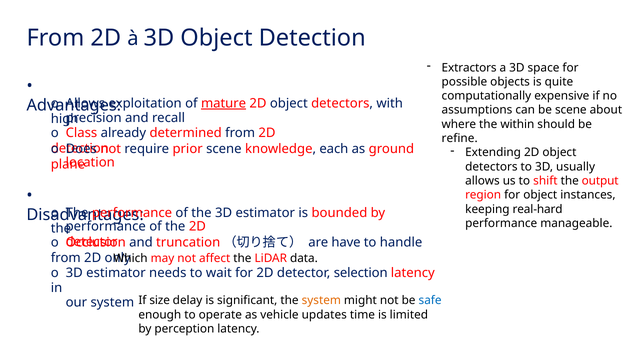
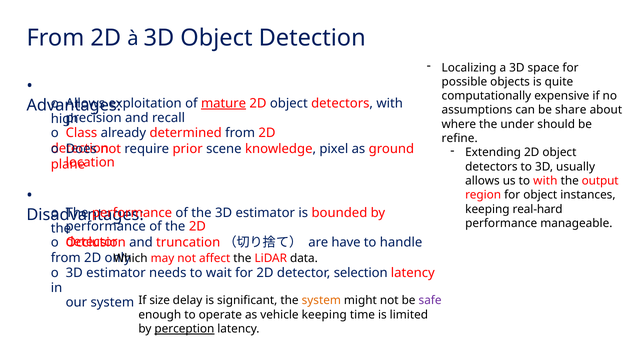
Extractors: Extractors -> Localizing
be scene: scene -> share
within: within -> under
each: each -> pixel
to shift: shift -> with
safe colour: blue -> purple
vehicle updates: updates -> keeping
perception underline: none -> present
